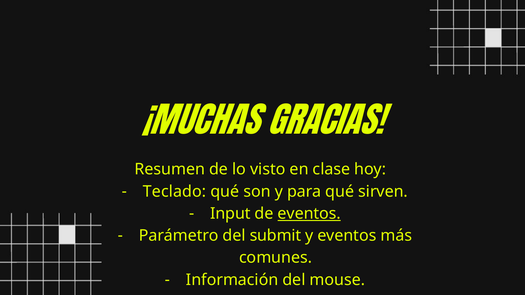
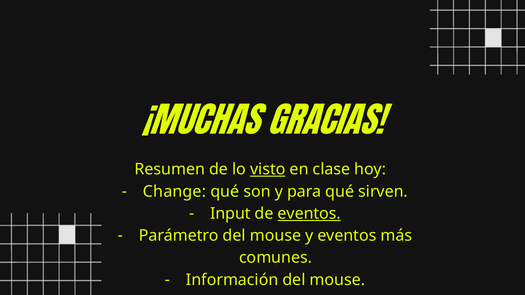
visto underline: none -> present
Teclado: Teclado -> Change
Parámetro del submit: submit -> mouse
